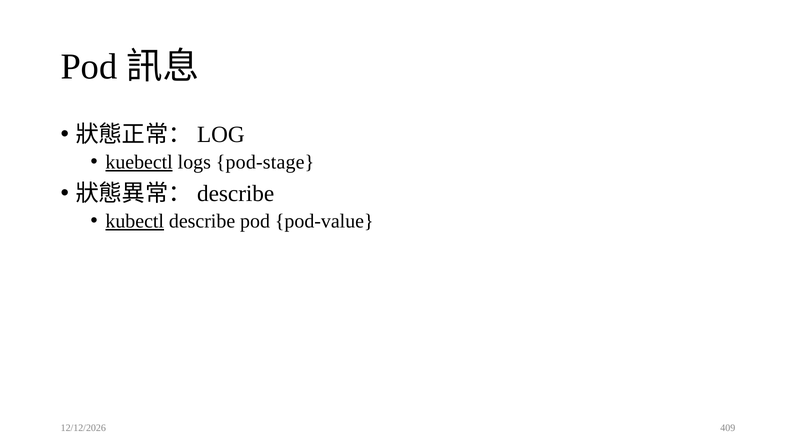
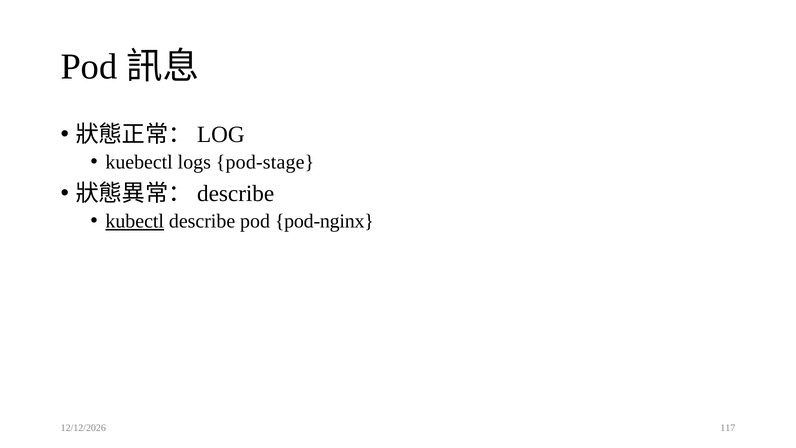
kuebectl underline: present -> none
pod-value: pod-value -> pod-nginx
409: 409 -> 117
